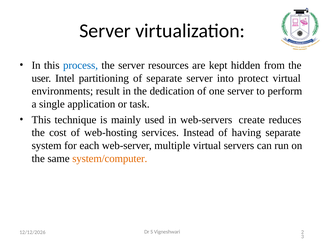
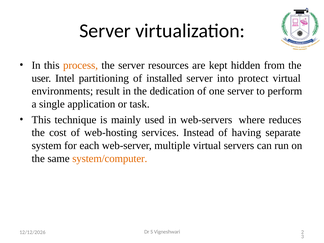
process colour: blue -> orange
of separate: separate -> installed
create: create -> where
